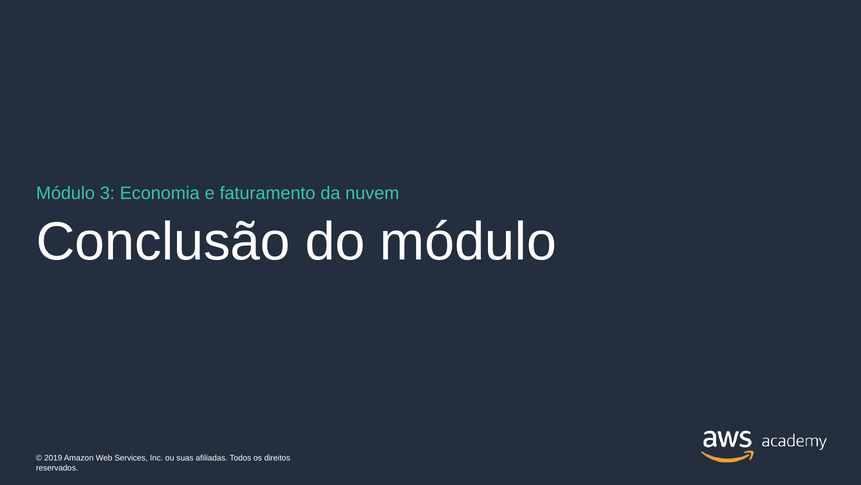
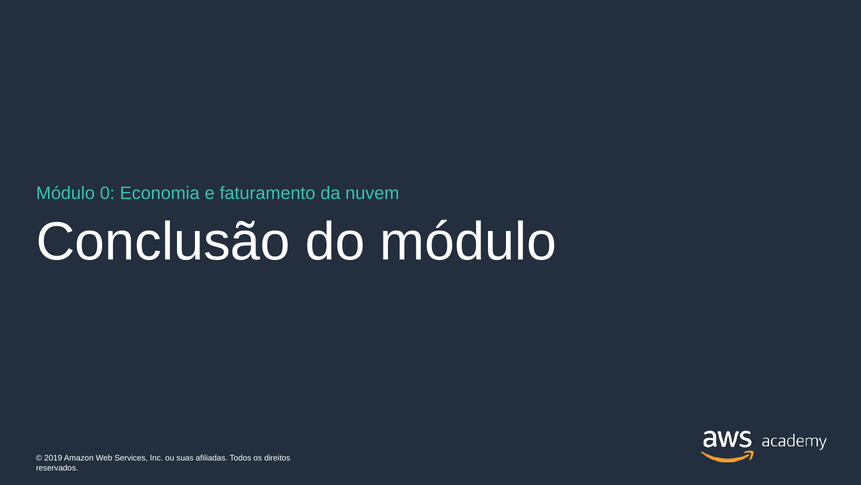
3: 3 -> 0
